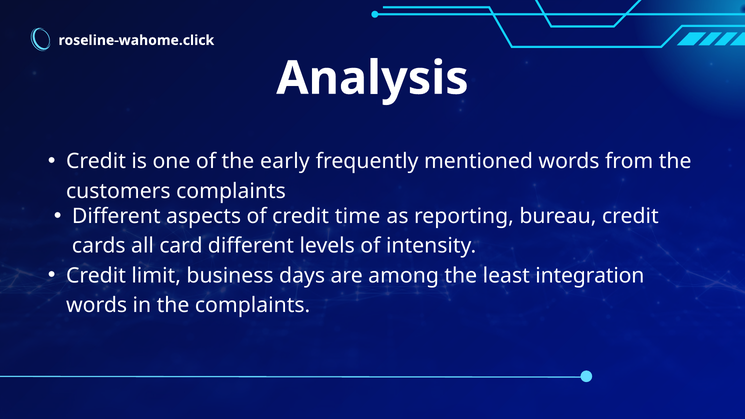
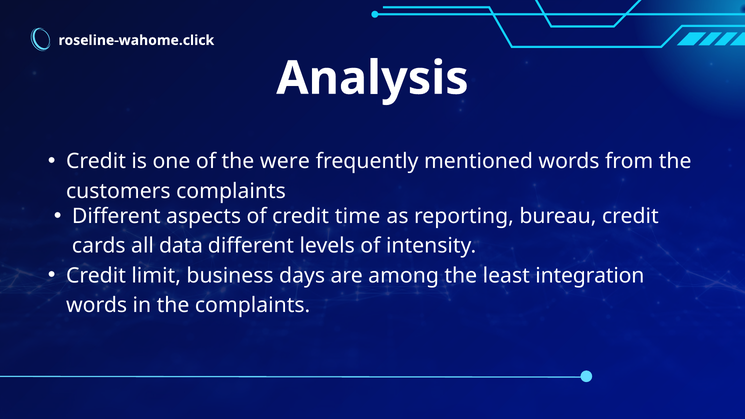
early: early -> were
card: card -> data
